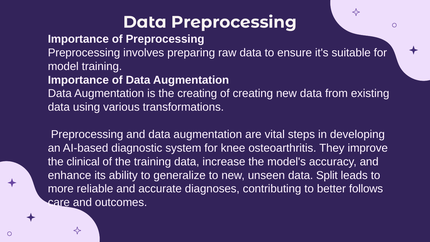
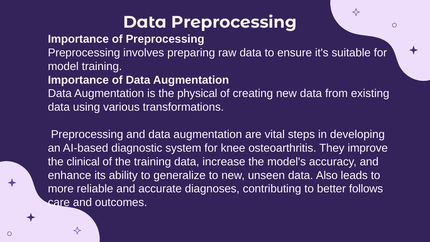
the creating: creating -> physical
Split: Split -> Also
